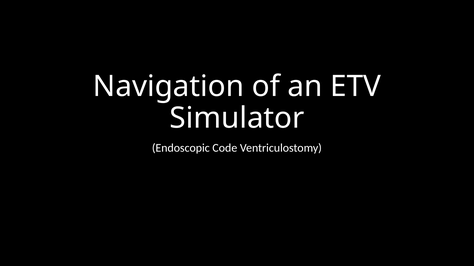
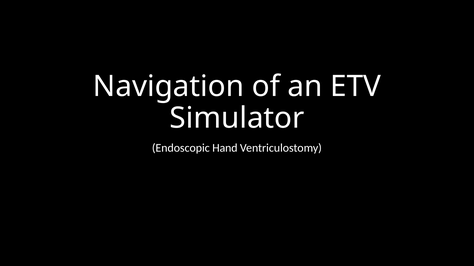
Code: Code -> Hand
